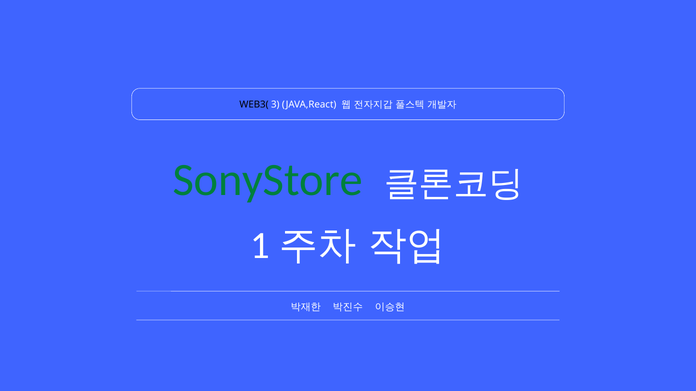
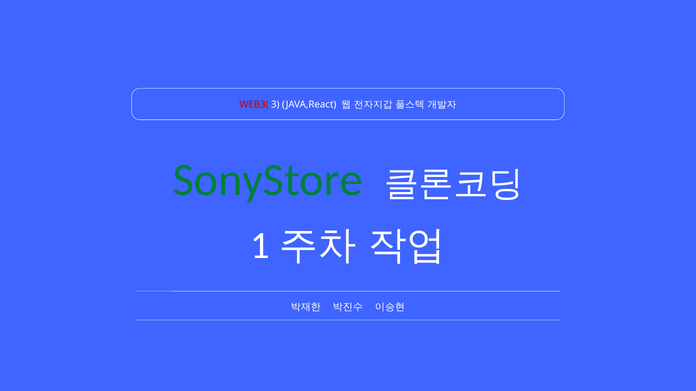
WEB3( colour: black -> red
